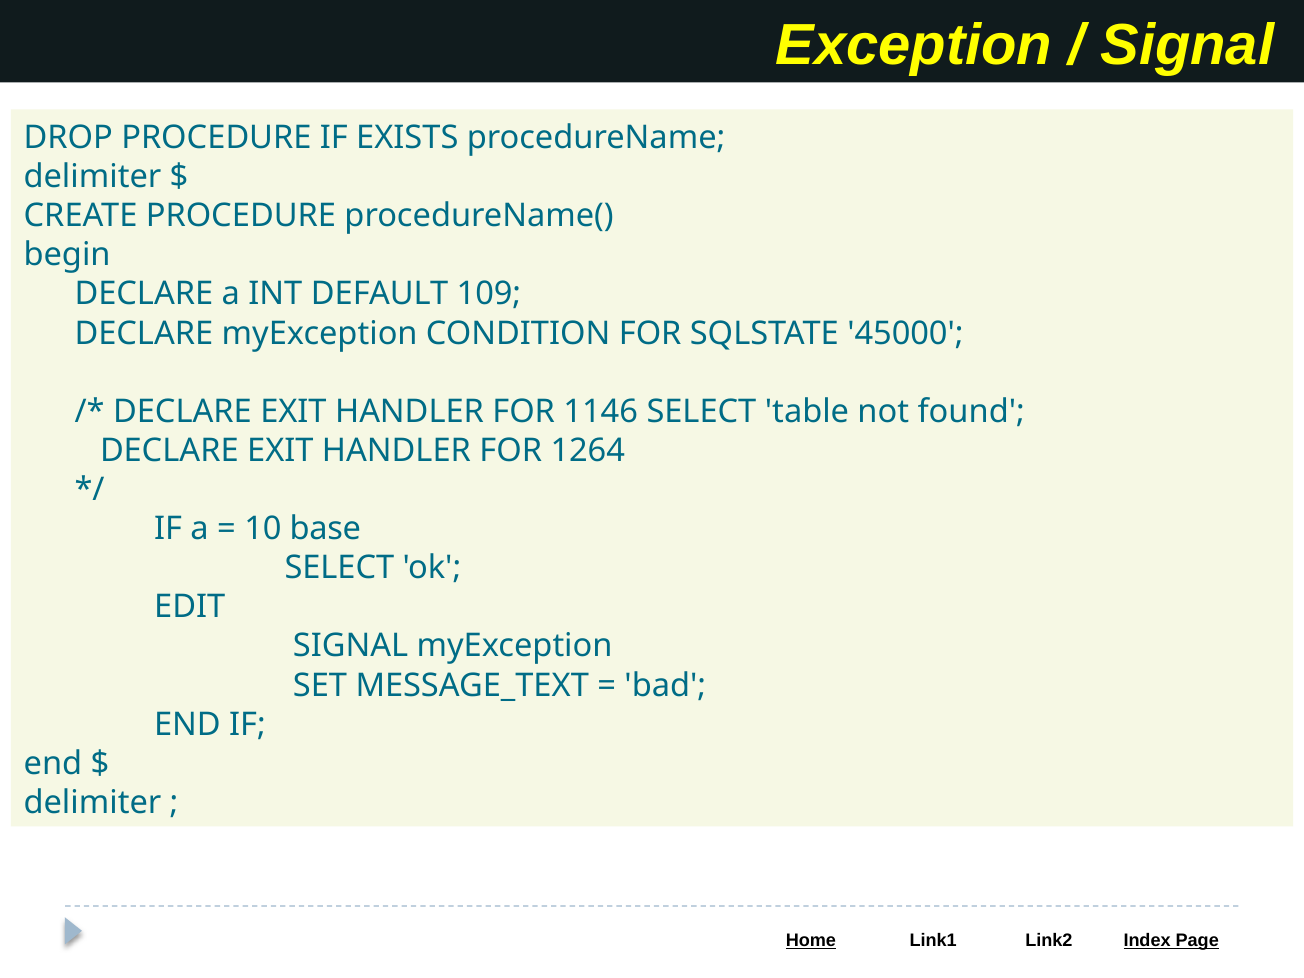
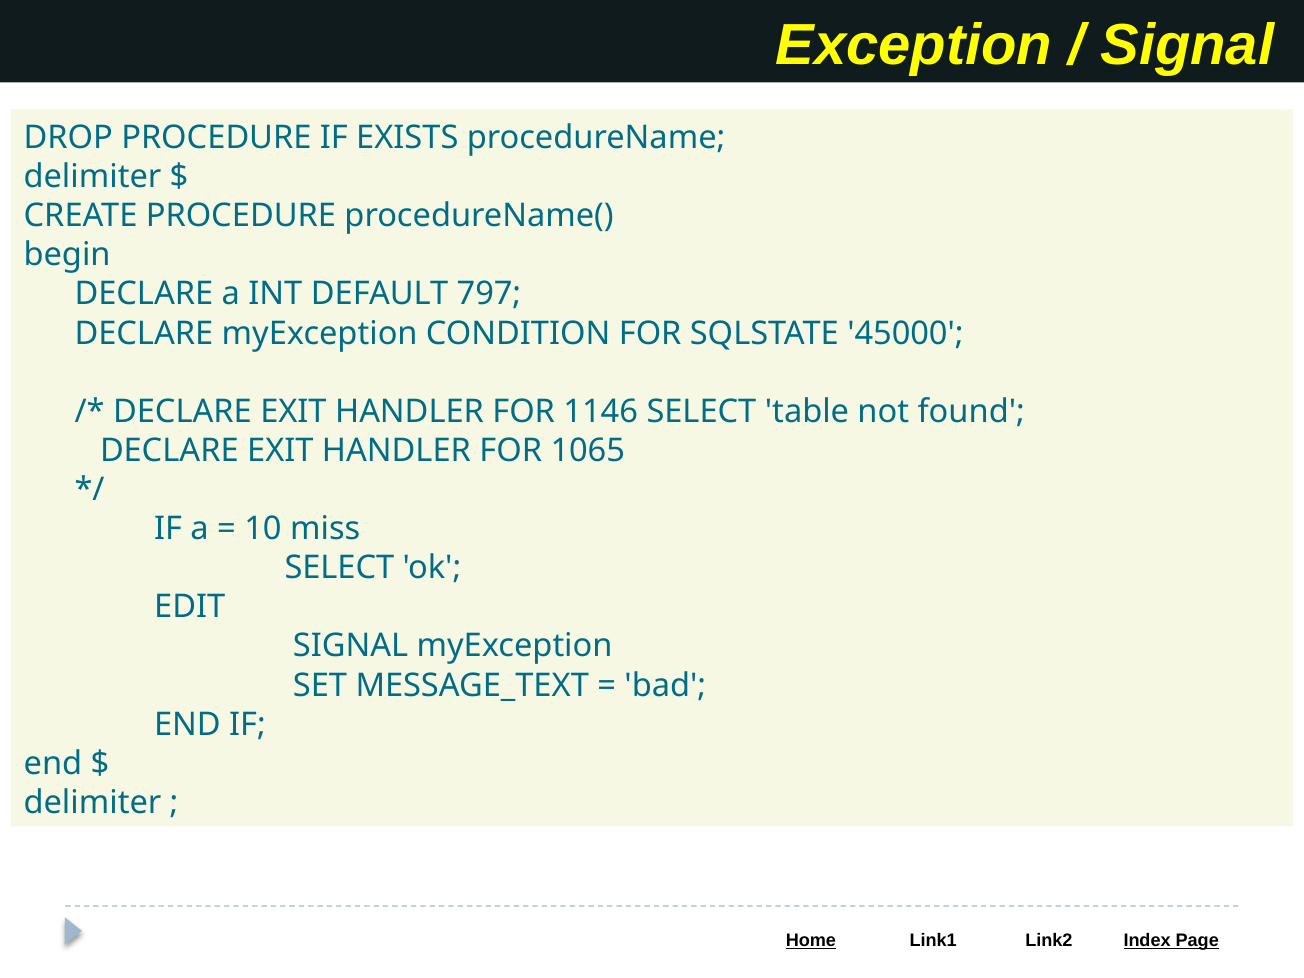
109: 109 -> 797
1264: 1264 -> 1065
base: base -> miss
